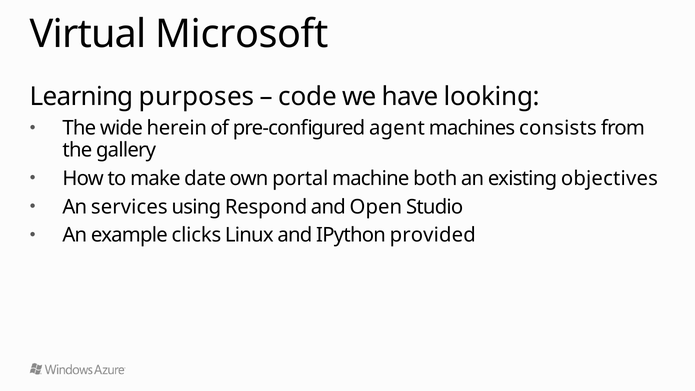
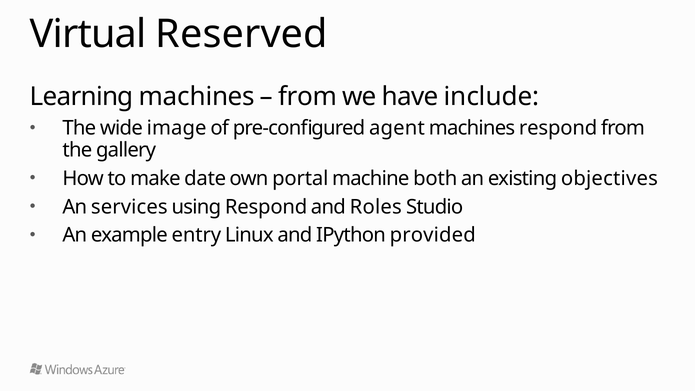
Microsoft: Microsoft -> Reserved
Learning purposes: purposes -> machines
code at (308, 96): code -> from
looking: looking -> include
herein: herein -> image
machines consists: consists -> respond
Open: Open -> Roles
clicks: clicks -> entry
